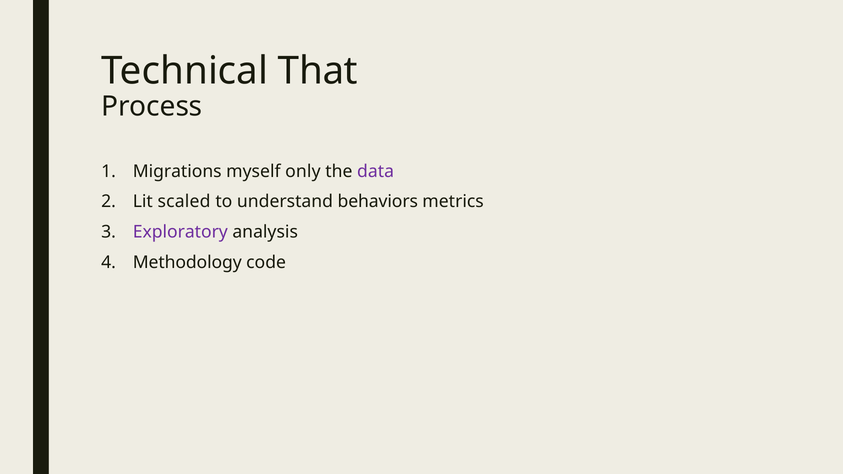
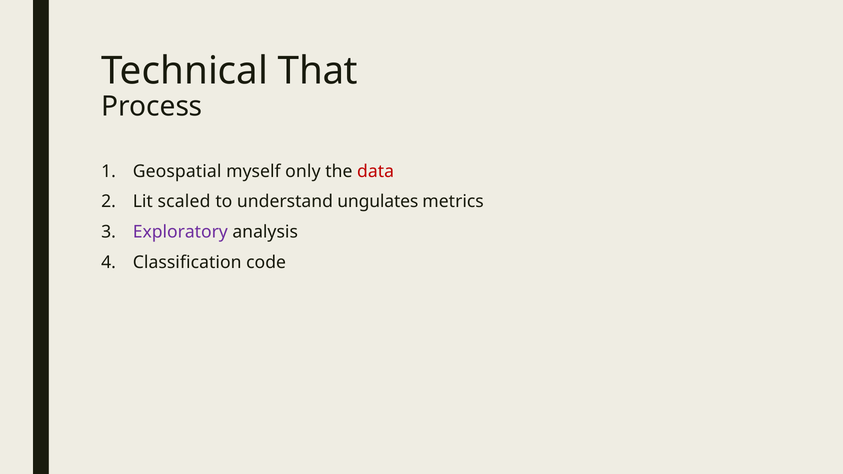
Migrations: Migrations -> Geospatial
data colour: purple -> red
behaviors: behaviors -> ungulates
Methodology: Methodology -> Classification
